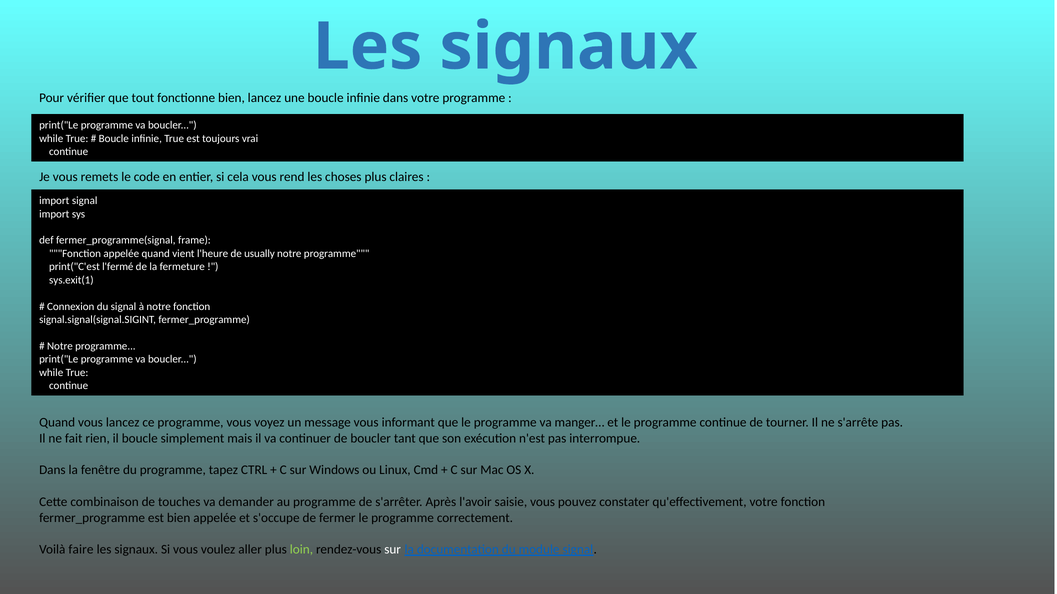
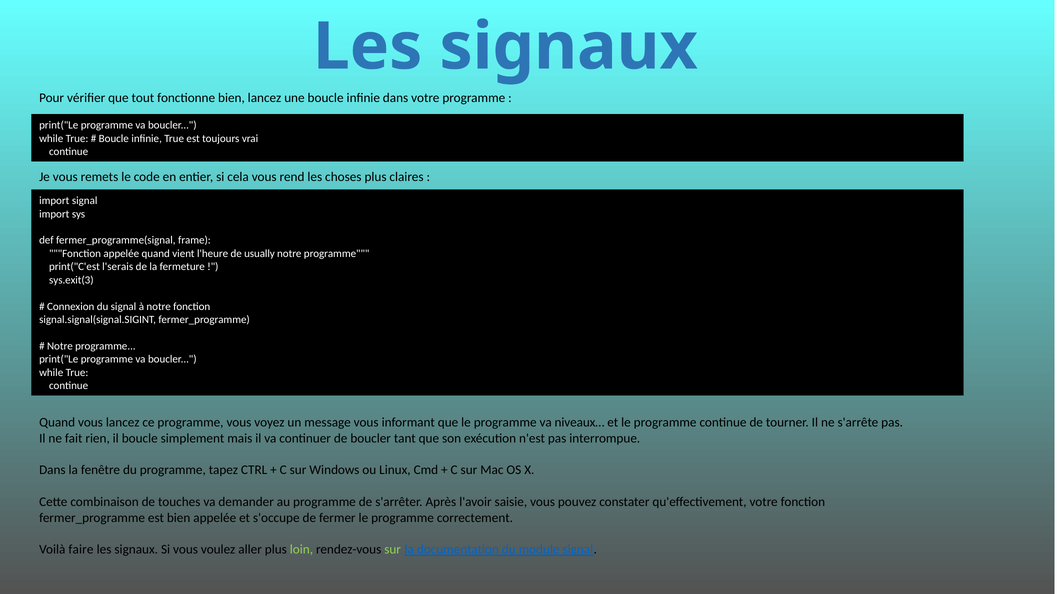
l'fermé: l'fermé -> l'serais
sys.exit(1: sys.exit(1 -> sys.exit(3
manger…: manger… -> niveaux…
sur at (393, 550) colour: white -> light green
